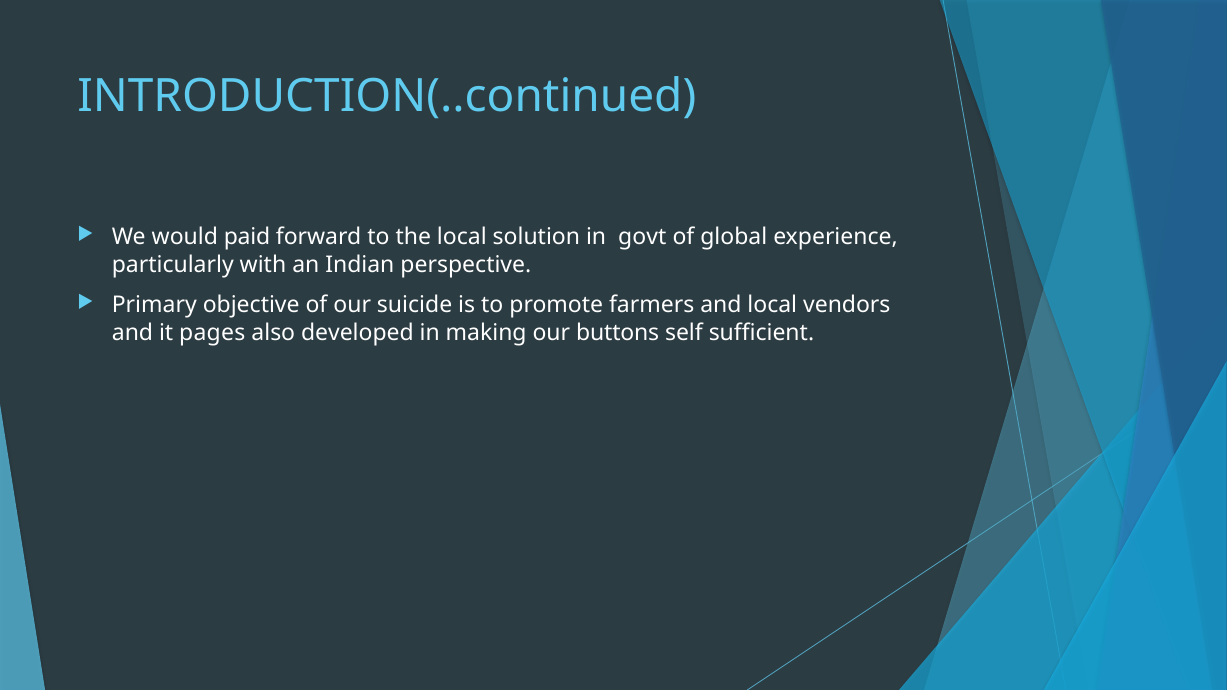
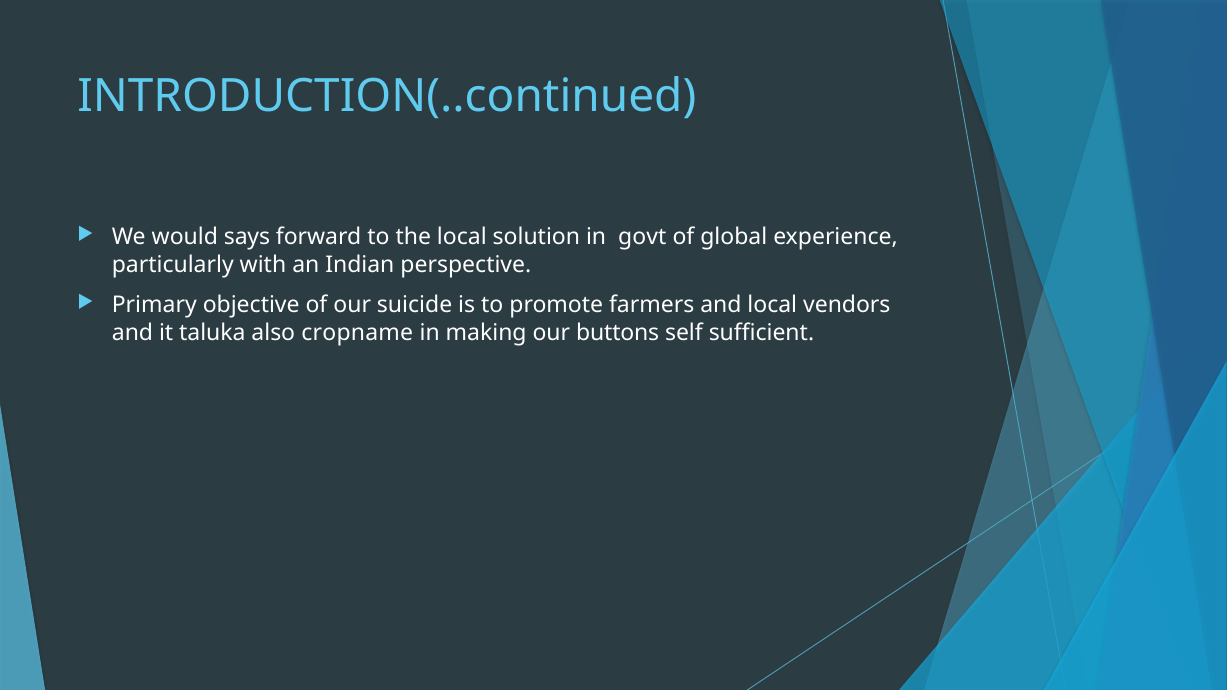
paid: paid -> says
pages: pages -> taluka
developed: developed -> cropname
